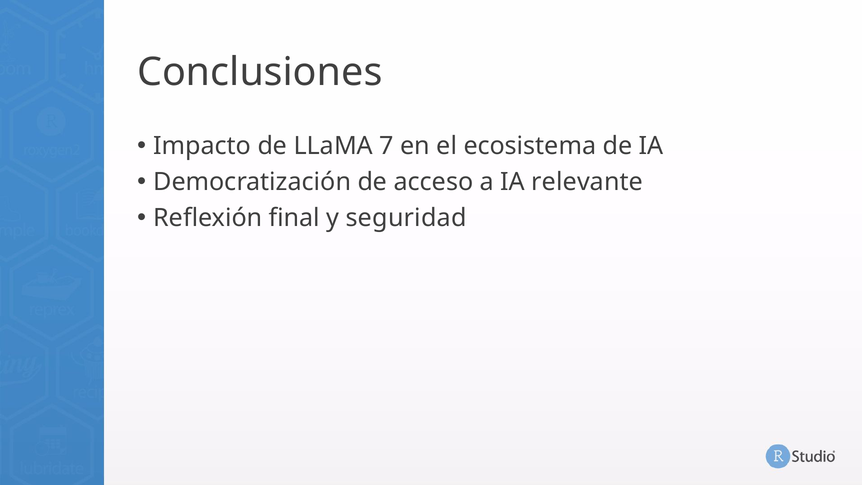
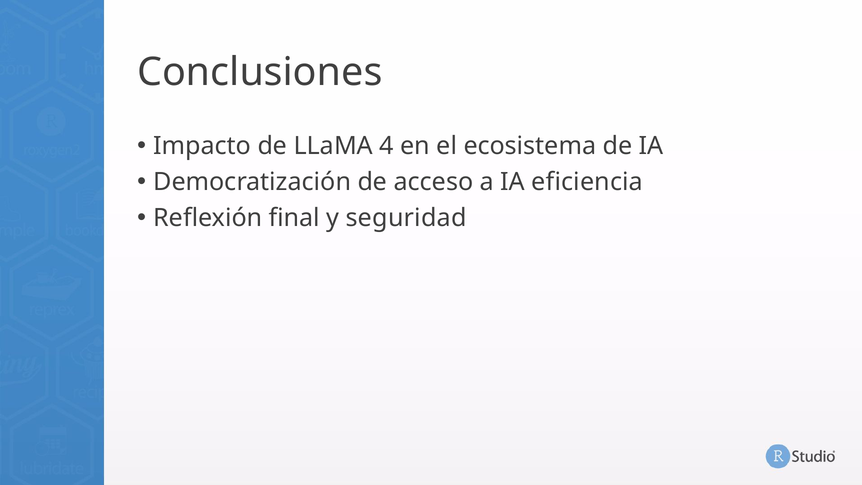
7: 7 -> 4
relevante: relevante -> eficiencia
